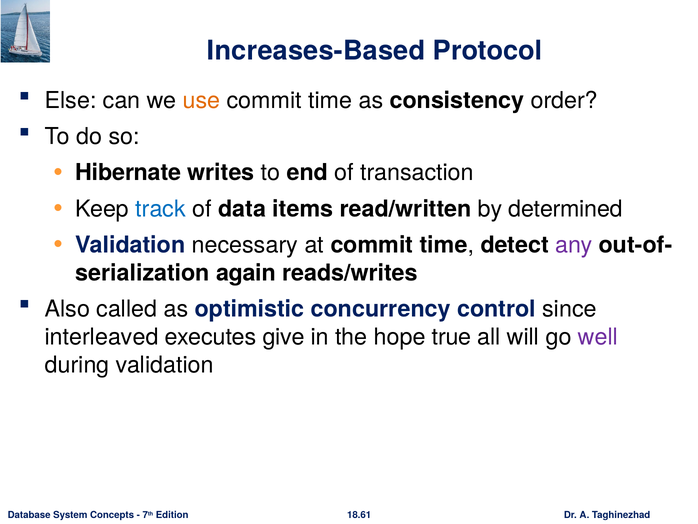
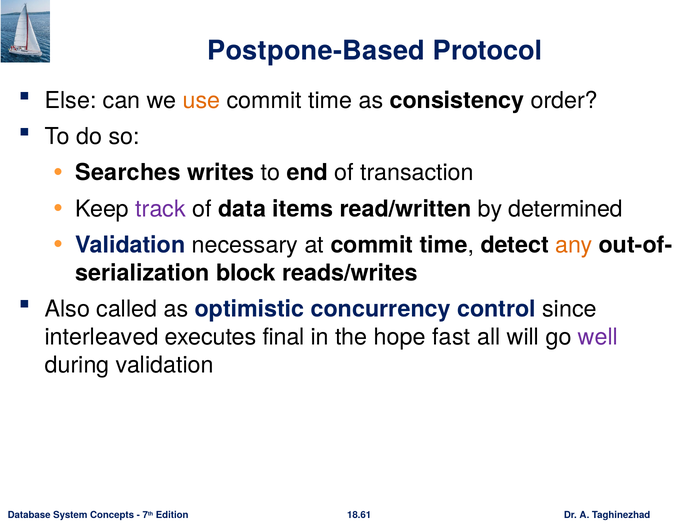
Increases-Based: Increases-Based -> Postpone-Based
Hibernate: Hibernate -> Searches
track colour: blue -> purple
any colour: purple -> orange
again: again -> block
give: give -> final
true: true -> fast
